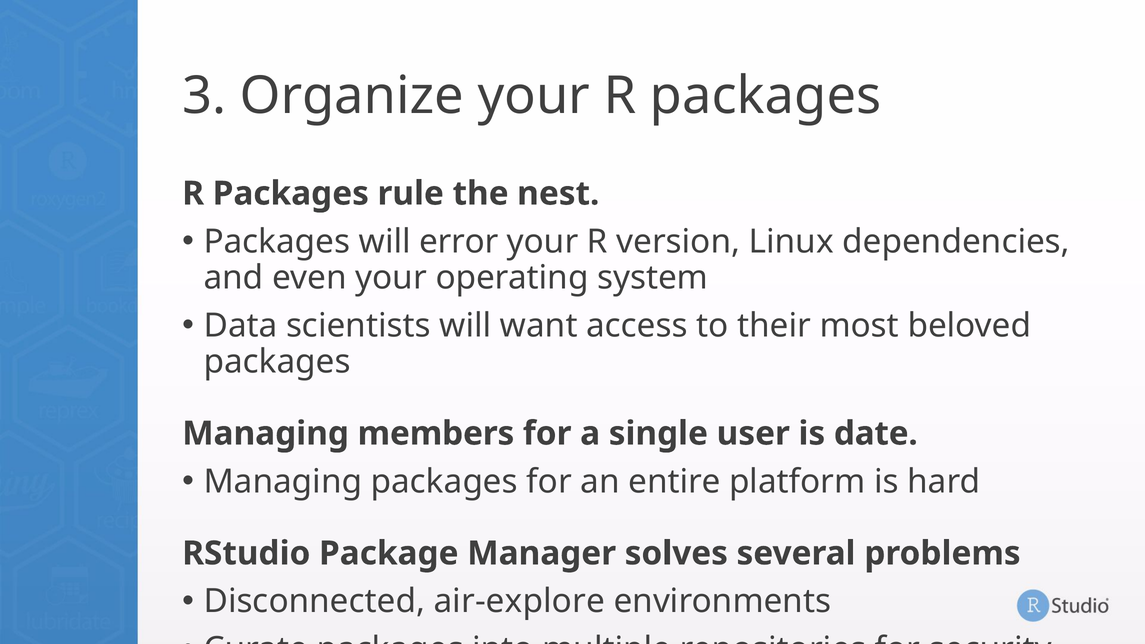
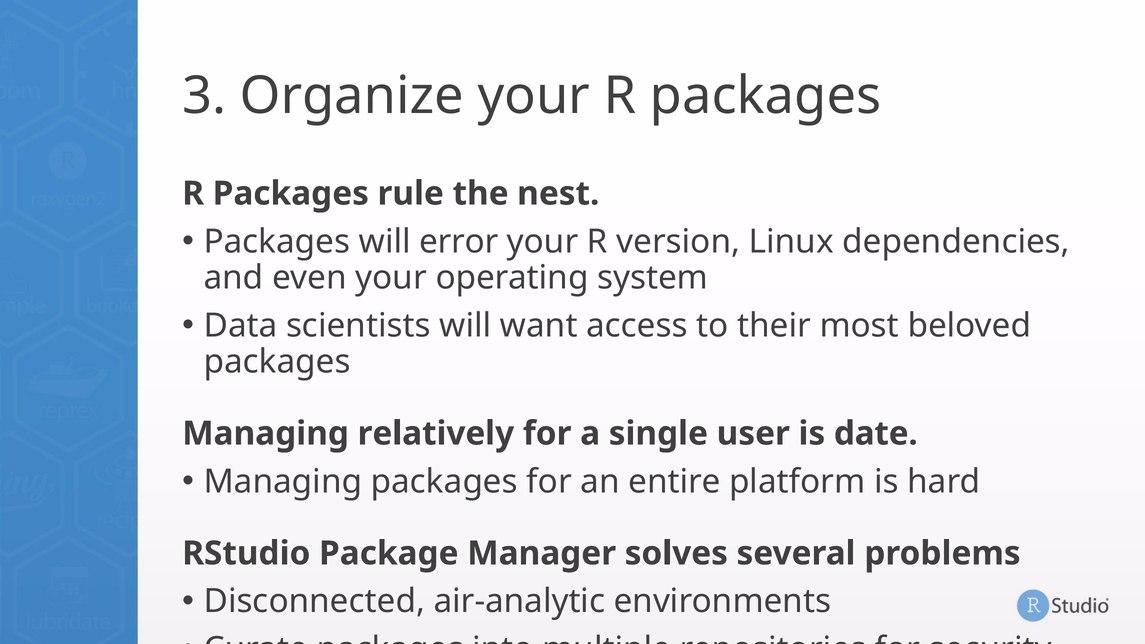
members: members -> relatively
air-explore: air-explore -> air-analytic
